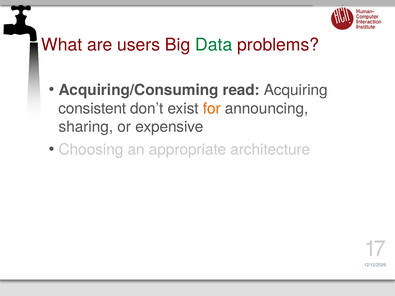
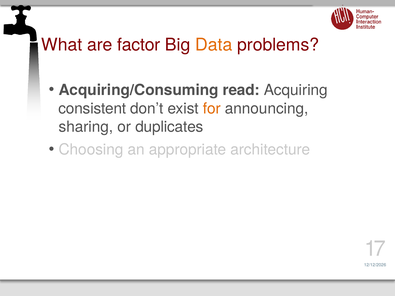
users: users -> factor
Data colour: green -> orange
expensive: expensive -> duplicates
